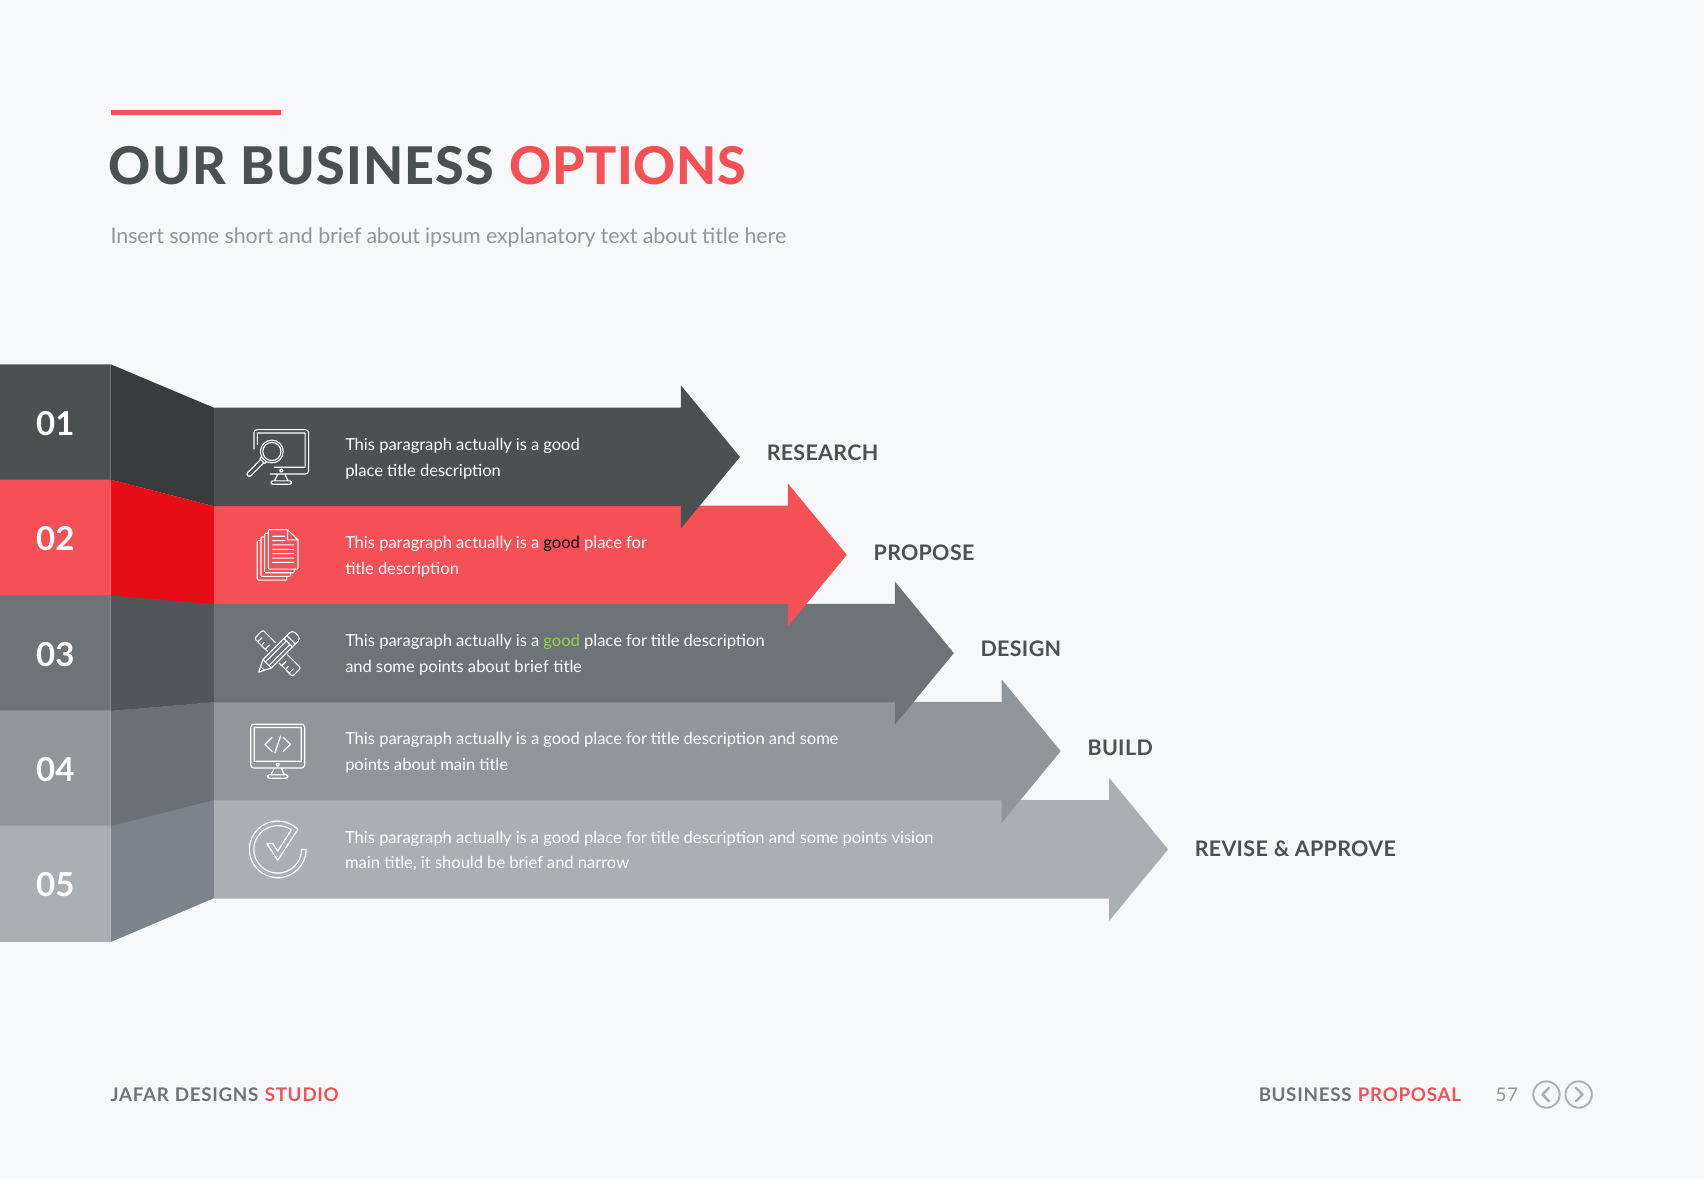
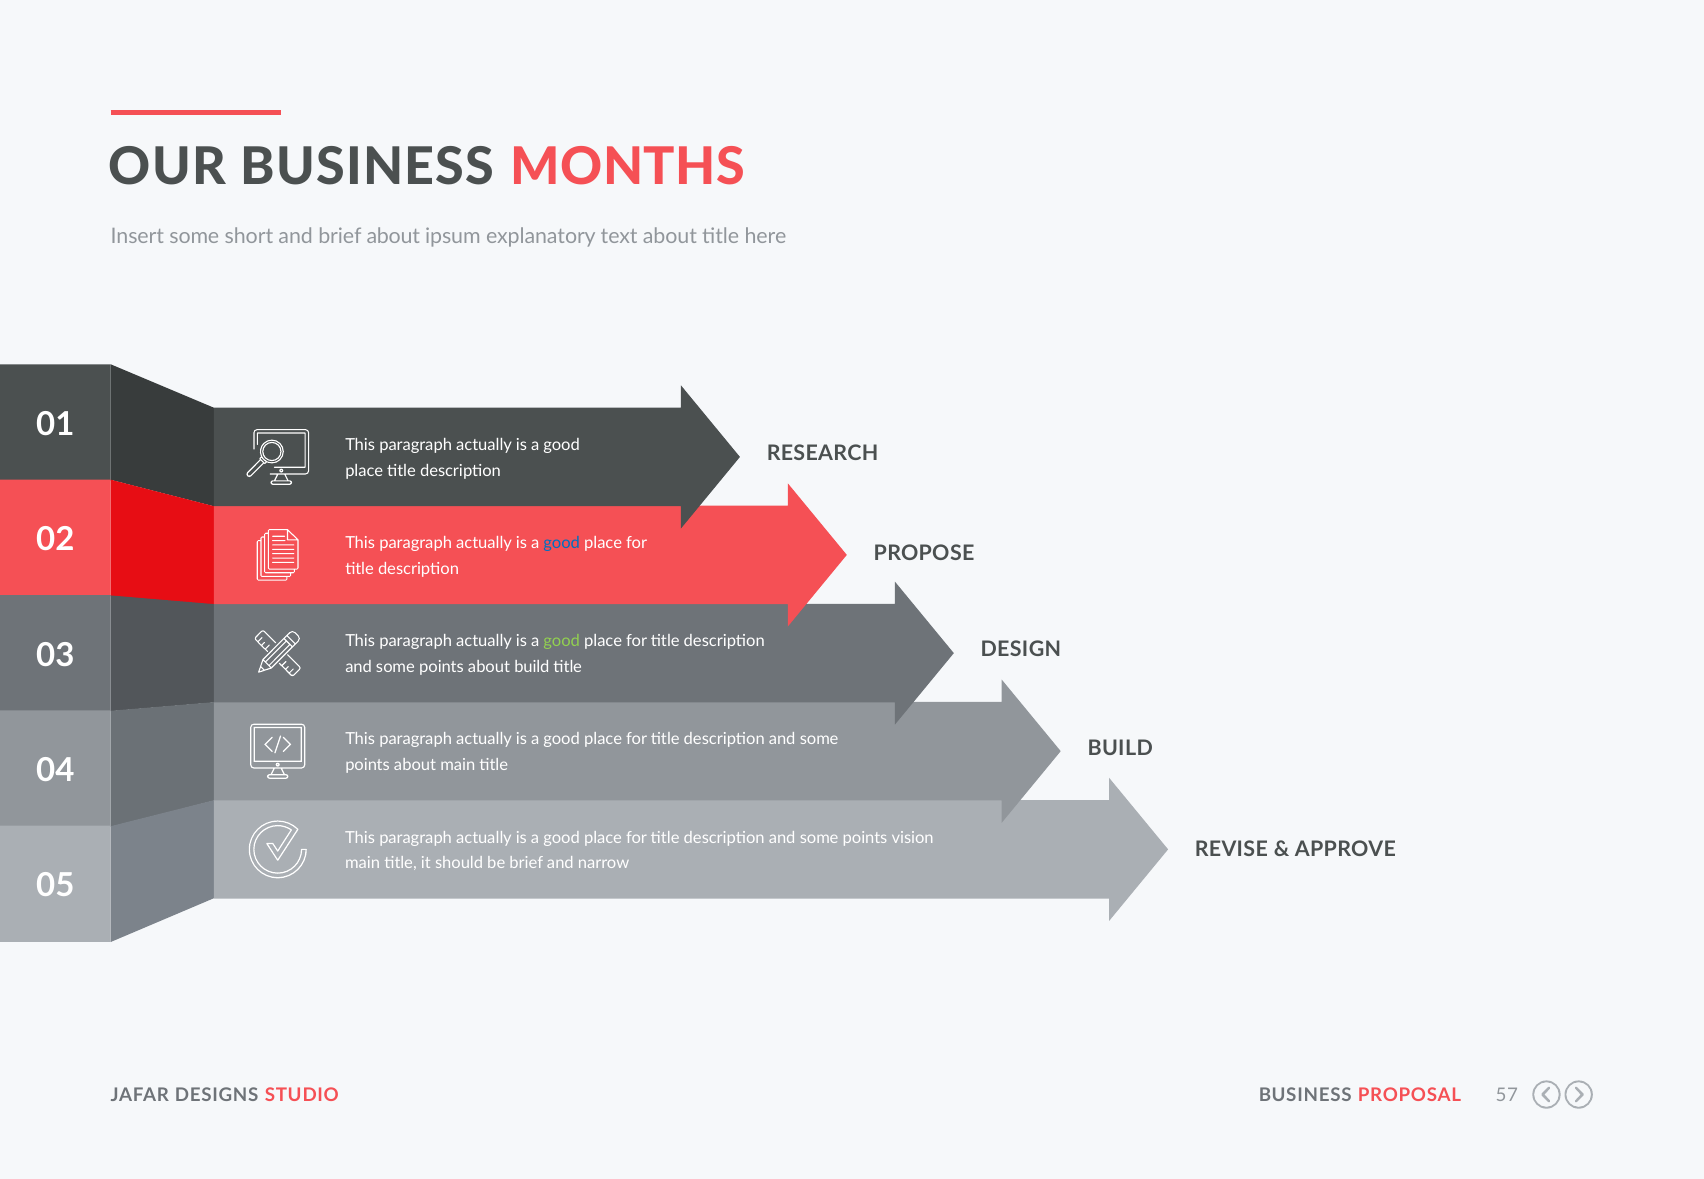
OPTIONS: OPTIONS -> MONTHS
good at (562, 544) colour: black -> blue
about brief: brief -> build
